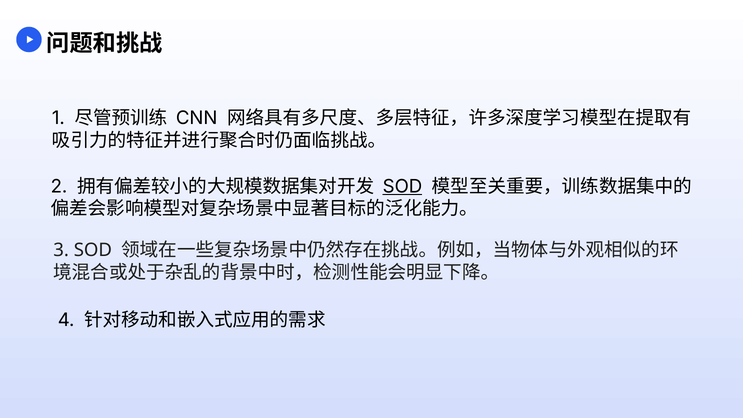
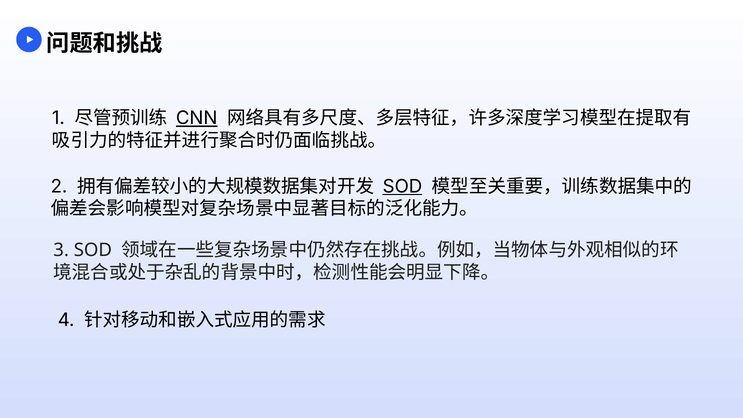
CNN underline: none -> present
